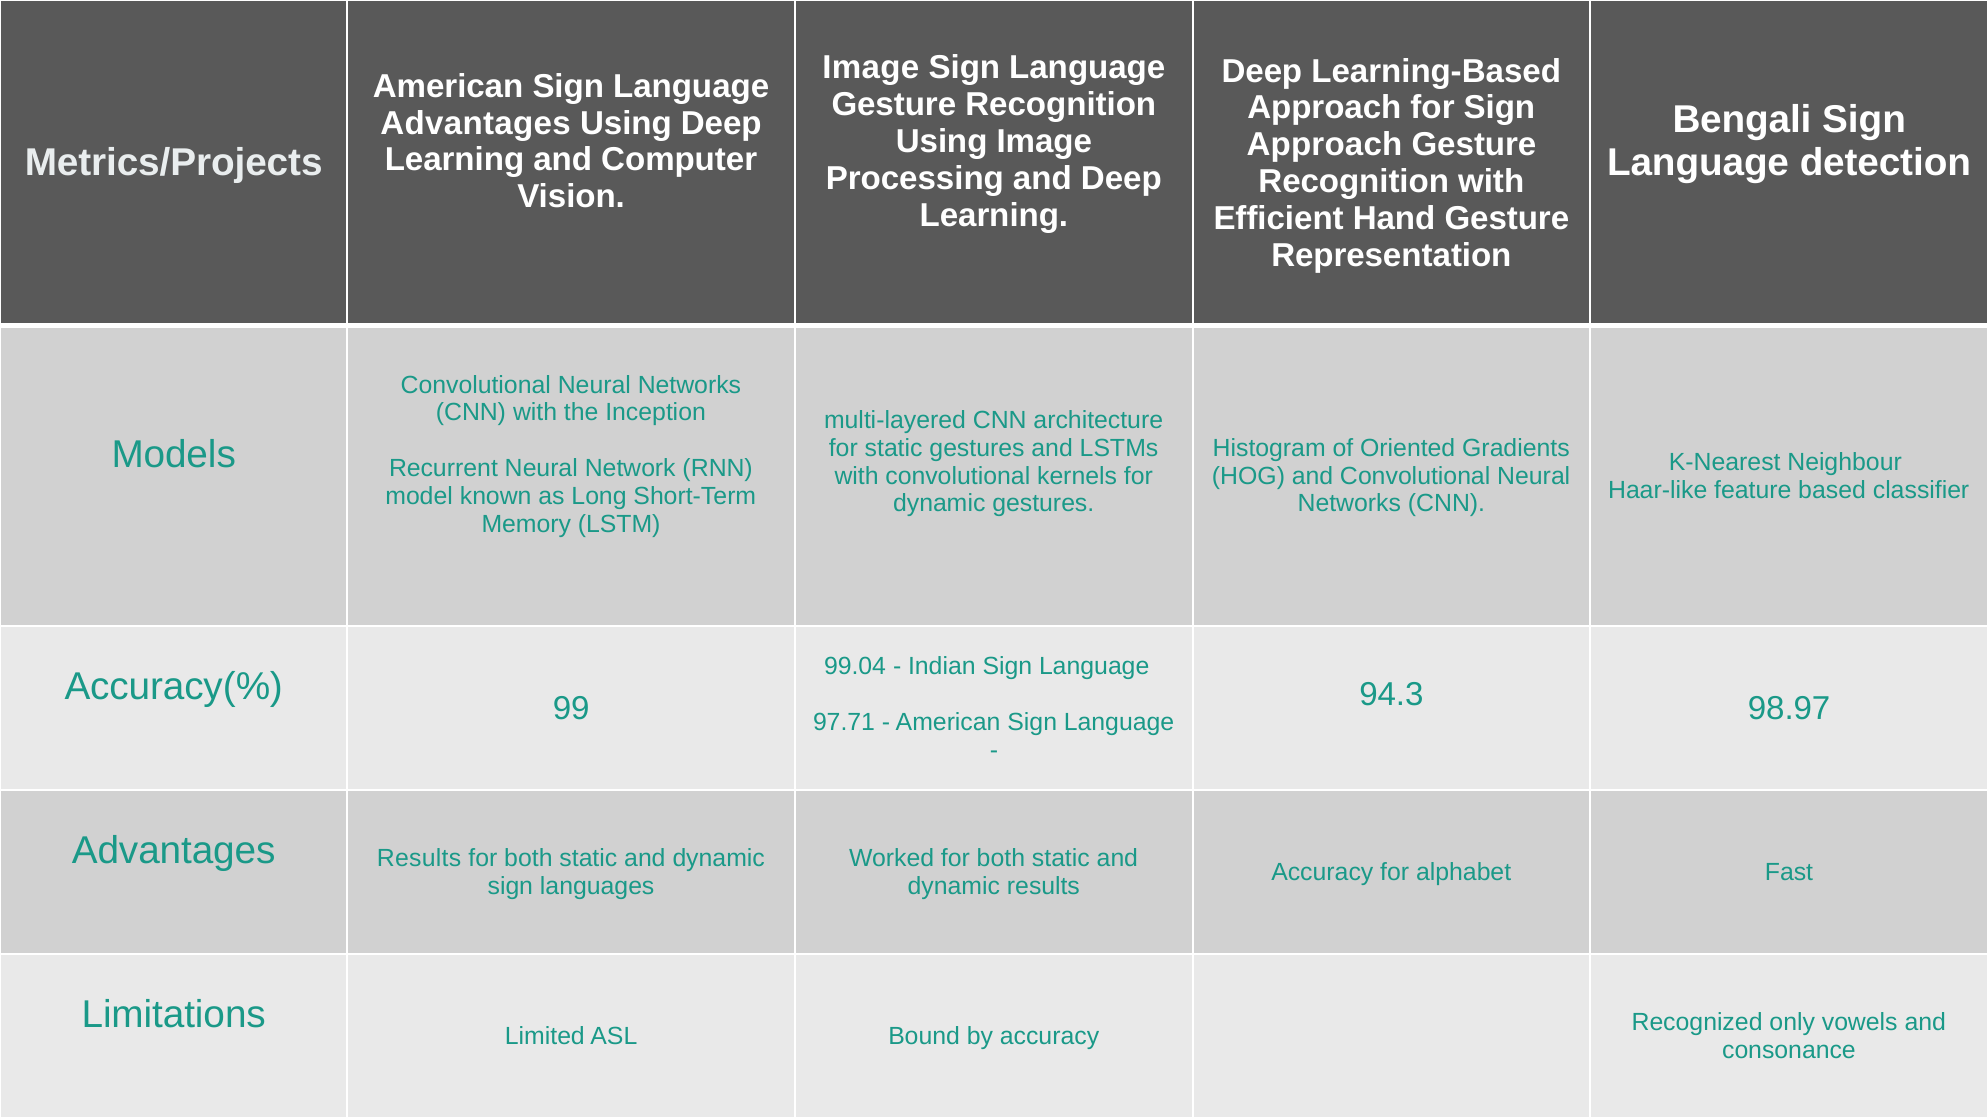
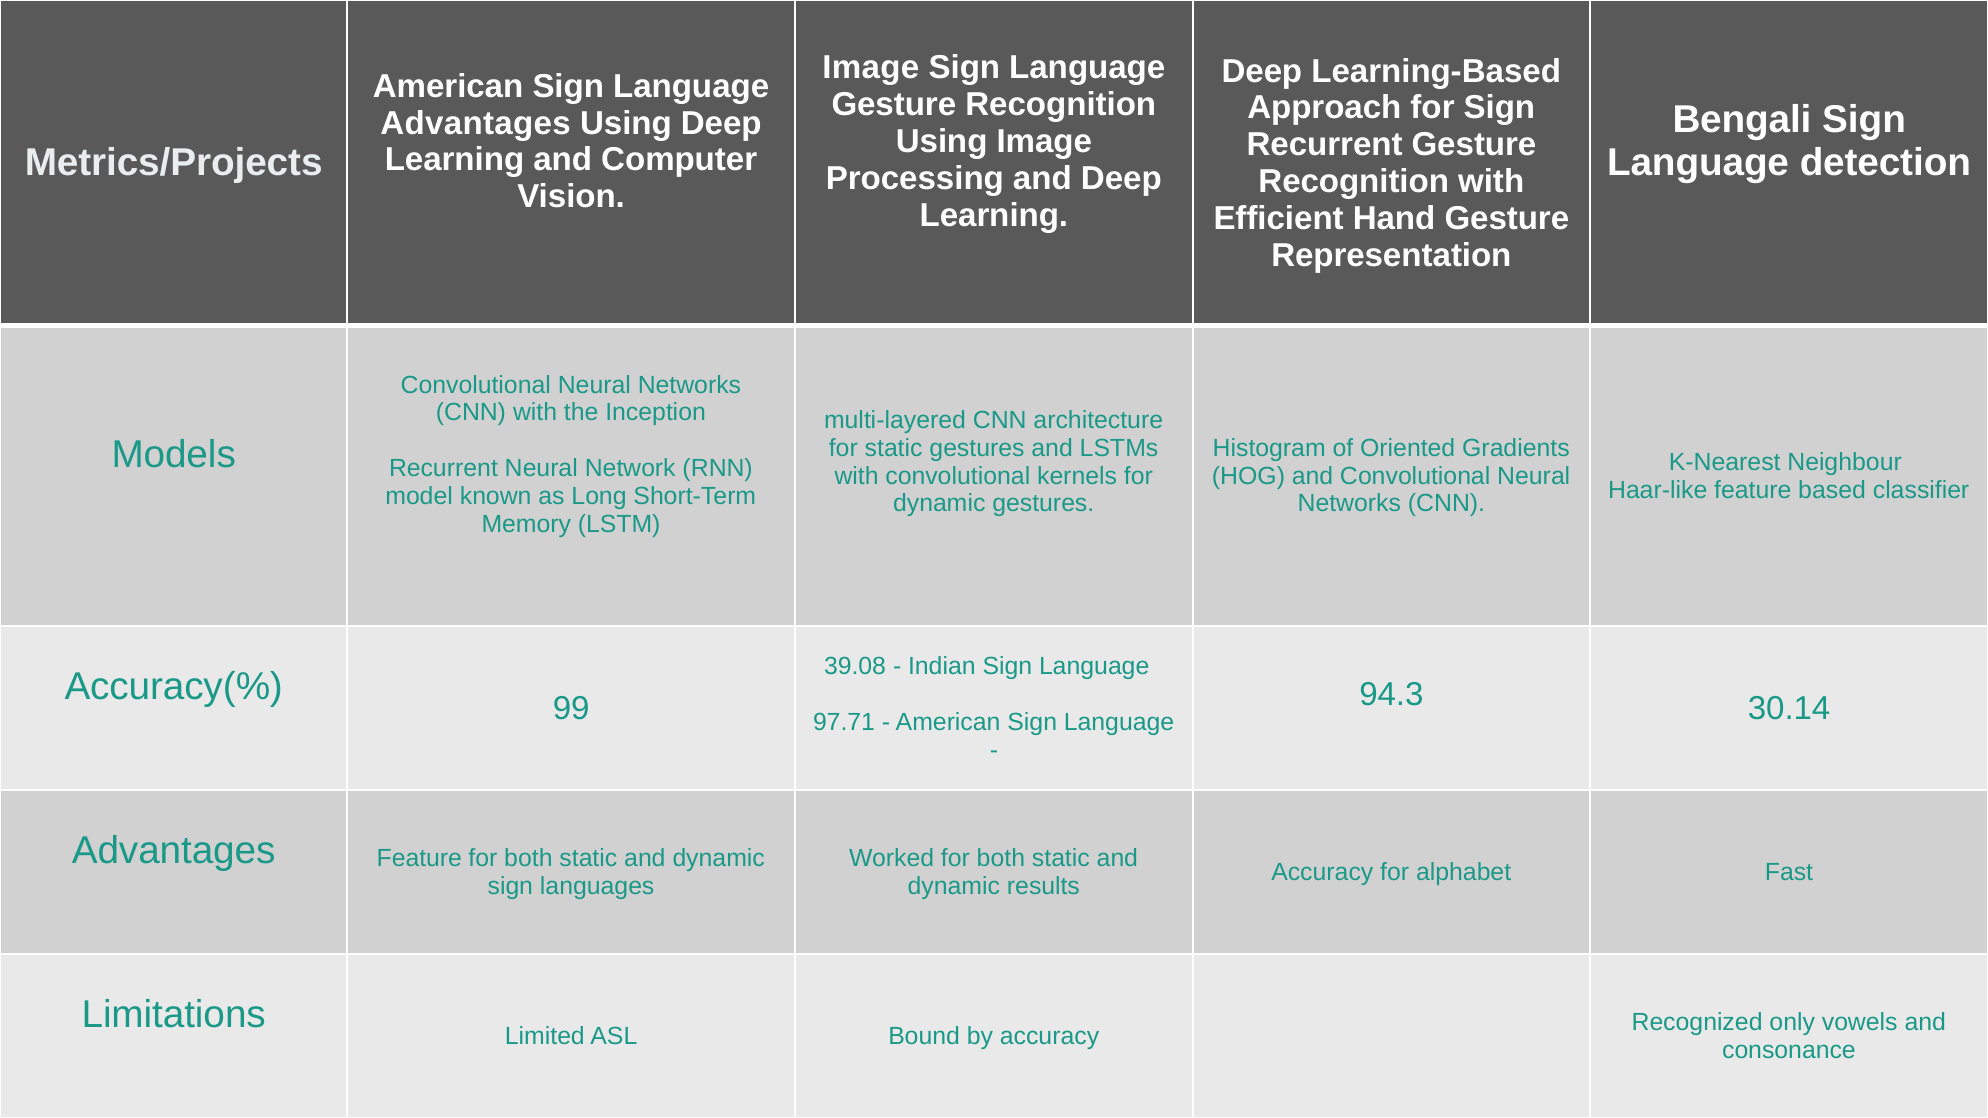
Approach at (1324, 145): Approach -> Recurrent
99.04: 99.04 -> 39.08
98.97: 98.97 -> 30.14
Advantages Results: Results -> Feature
